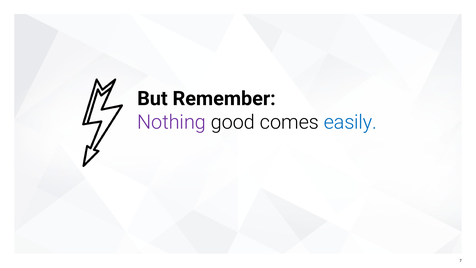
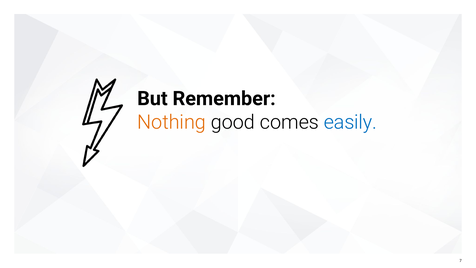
Nothing colour: purple -> orange
